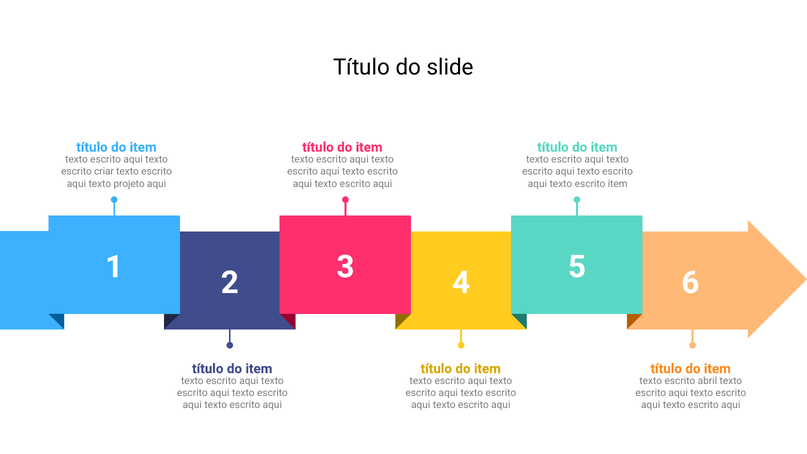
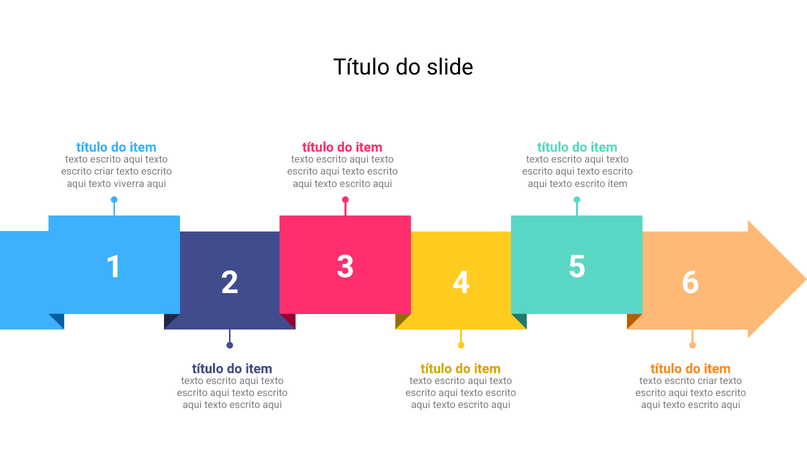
projeto: projeto -> viverra
abril at (707, 381): abril -> criar
